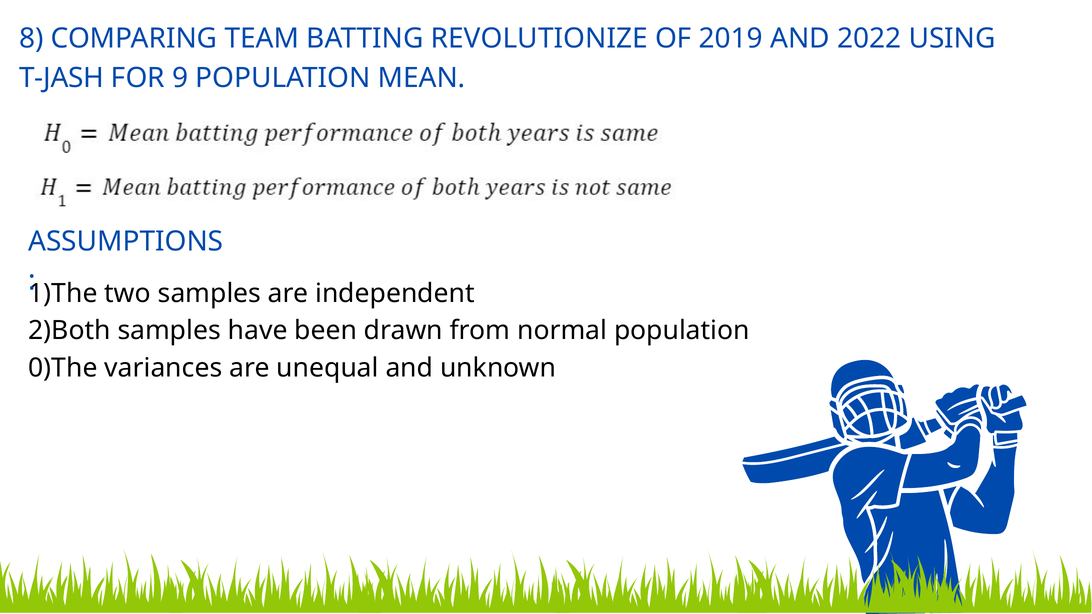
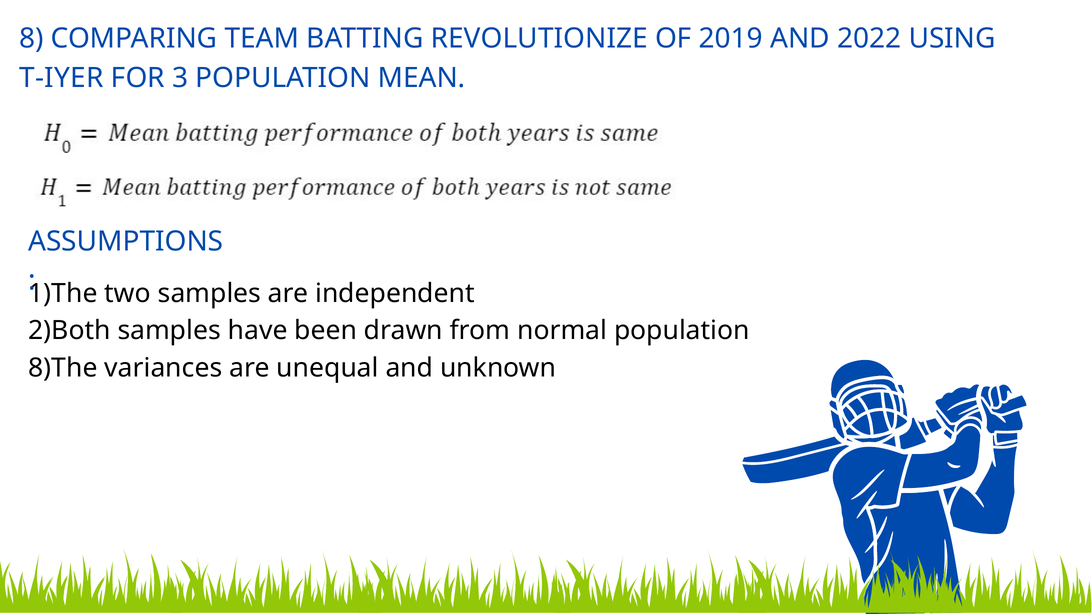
T-JASH: T-JASH -> T-IYER
9: 9 -> 3
0)The: 0)The -> 8)The
